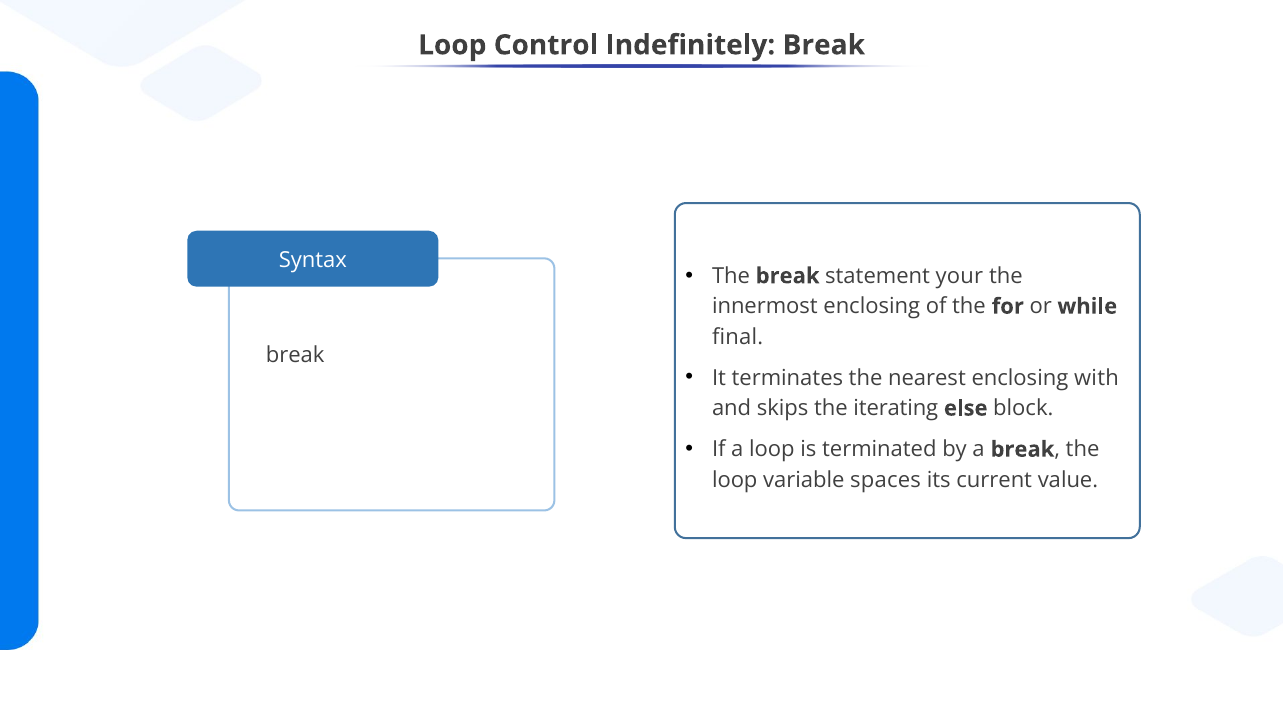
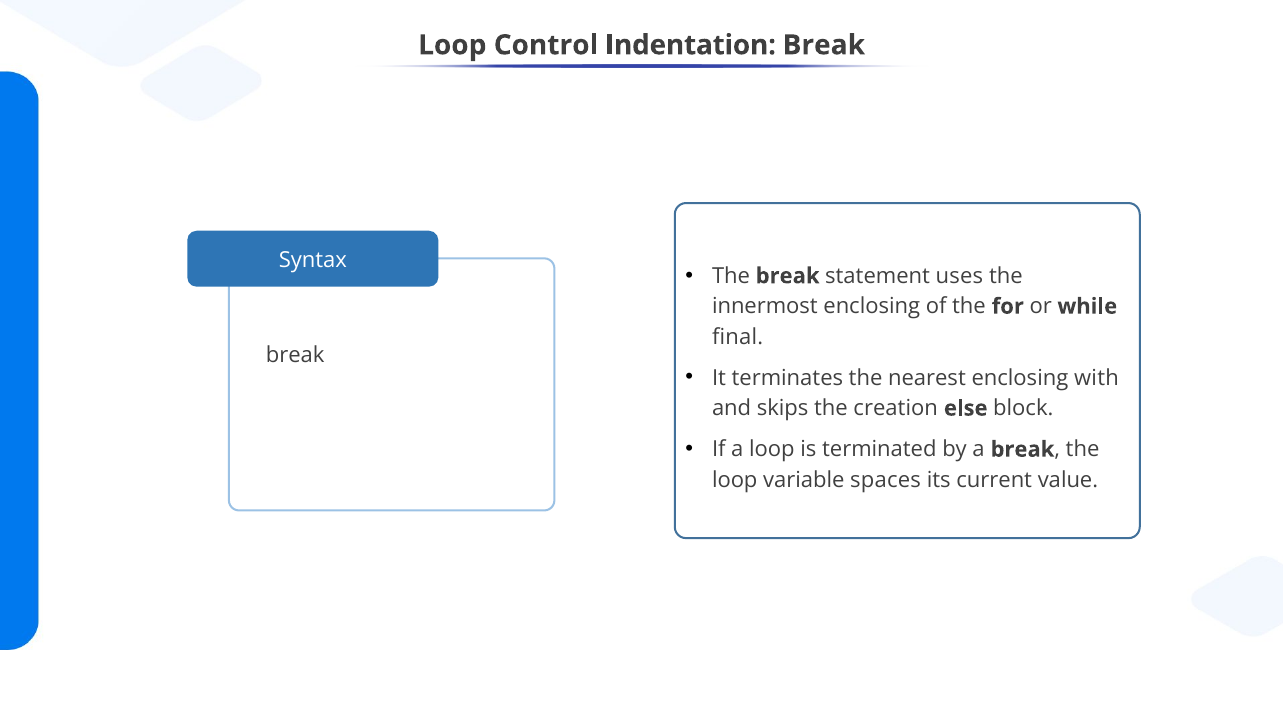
Indefinitely: Indefinitely -> Indentation
your: your -> uses
iterating: iterating -> creation
